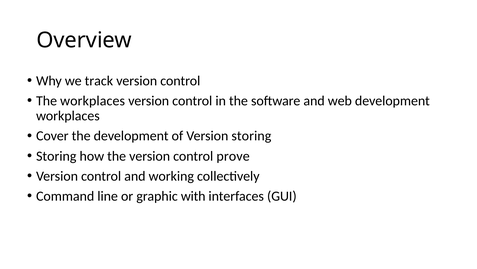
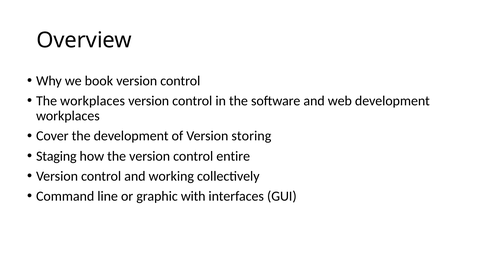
track: track -> book
Storing at (56, 156): Storing -> Staging
prove: prove -> entire
